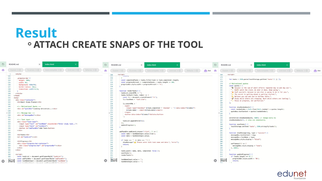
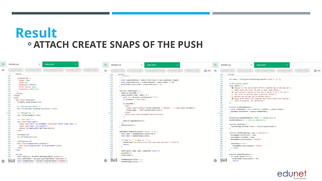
TOOL: TOOL -> PUSH
